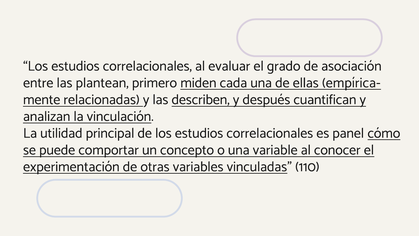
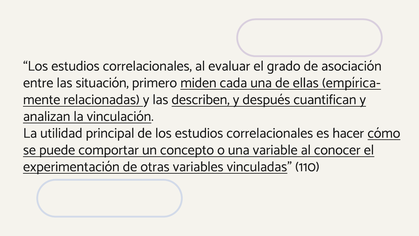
plantean: plantean -> situación
panel: panel -> hacer
